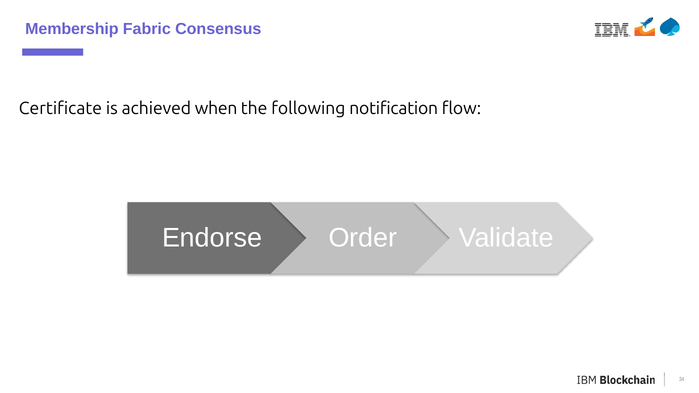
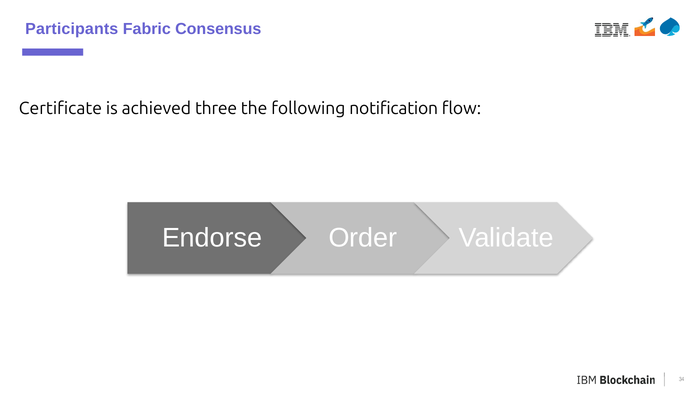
Membership: Membership -> Participants
when: when -> three
